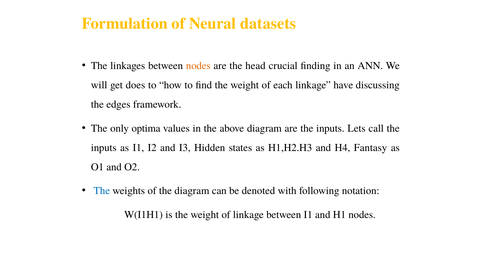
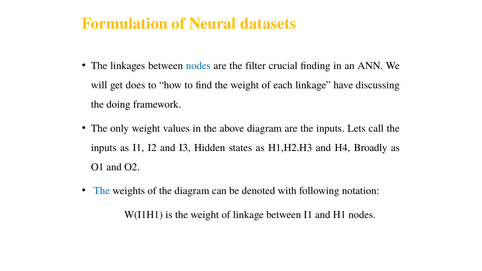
nodes at (198, 66) colour: orange -> blue
head: head -> filter
edges: edges -> doing
only optima: optima -> weight
Fantasy: Fantasy -> Broadly
